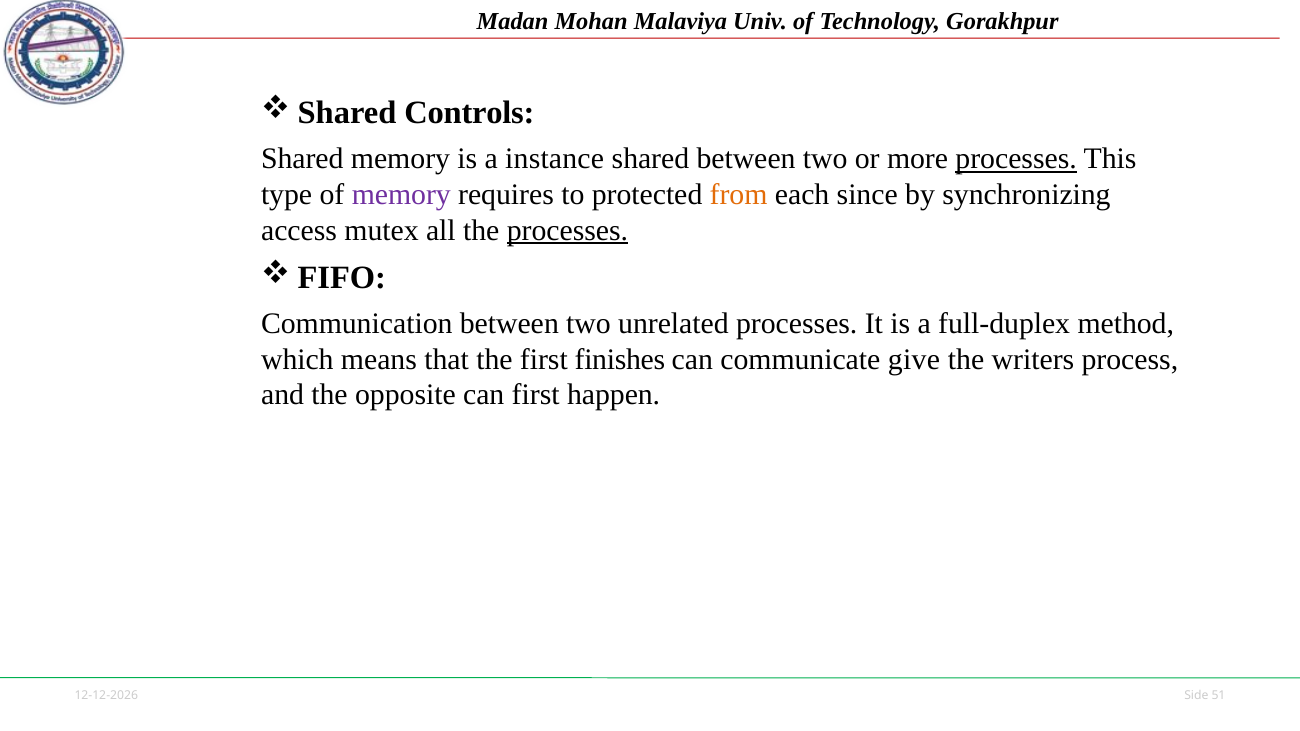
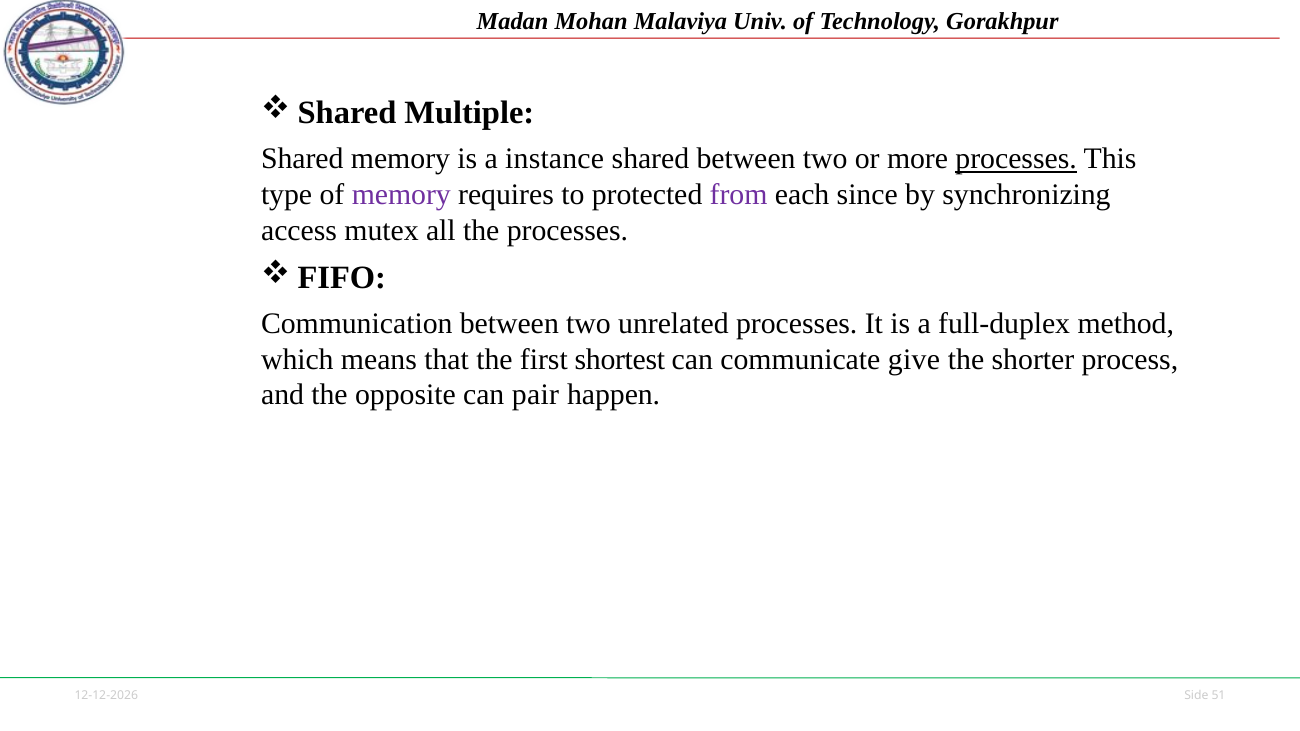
Controls: Controls -> Multiple
from colour: orange -> purple
processes at (568, 230) underline: present -> none
finishes: finishes -> shortest
writers: writers -> shorter
can first: first -> pair
